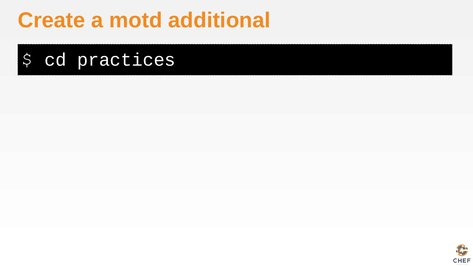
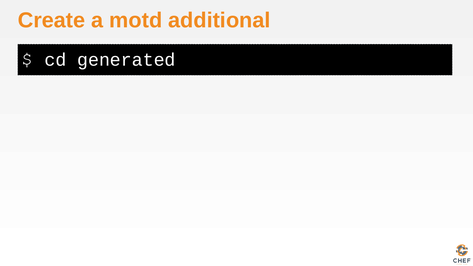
practices: practices -> generated
